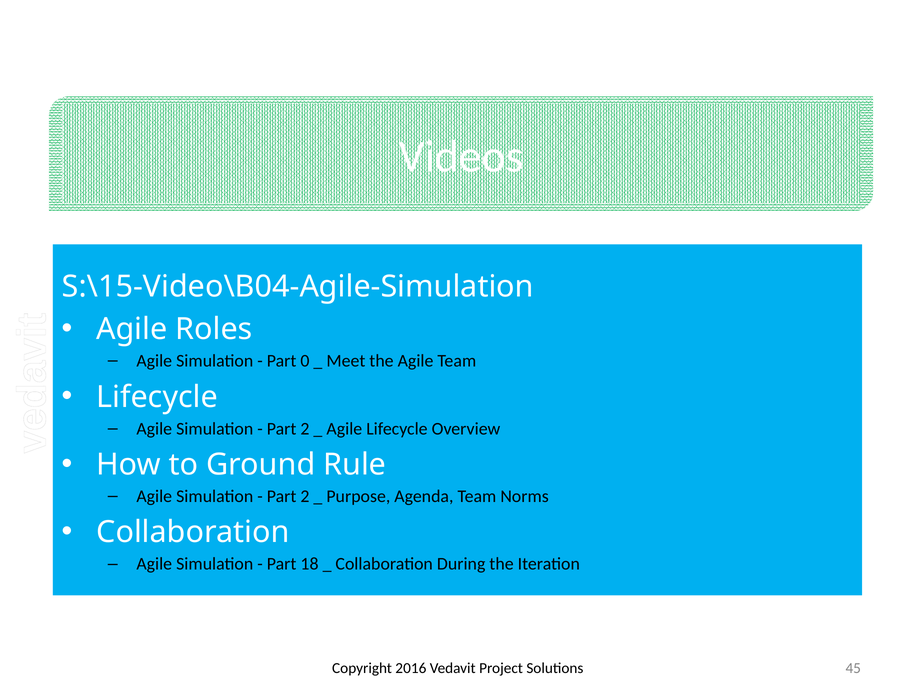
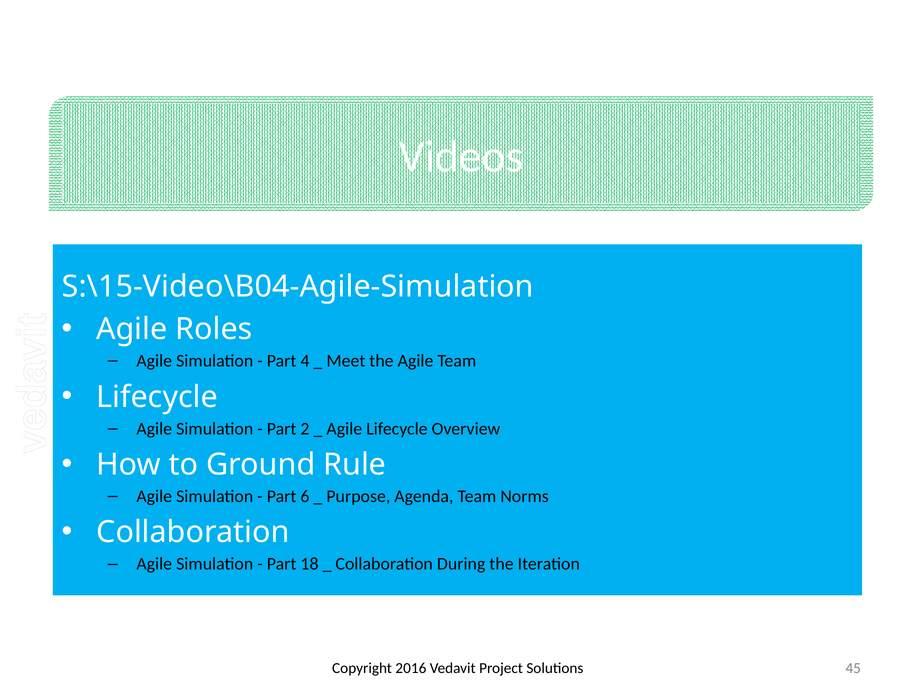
0: 0 -> 4
2 at (305, 496): 2 -> 6
